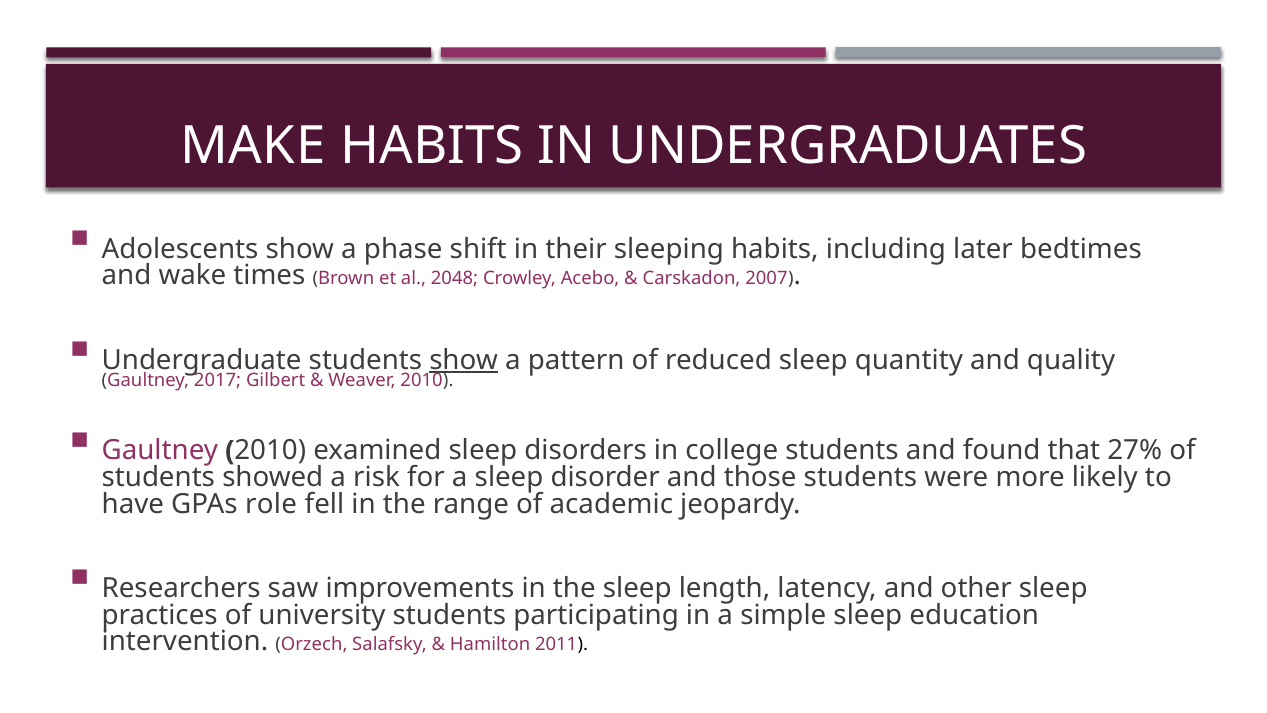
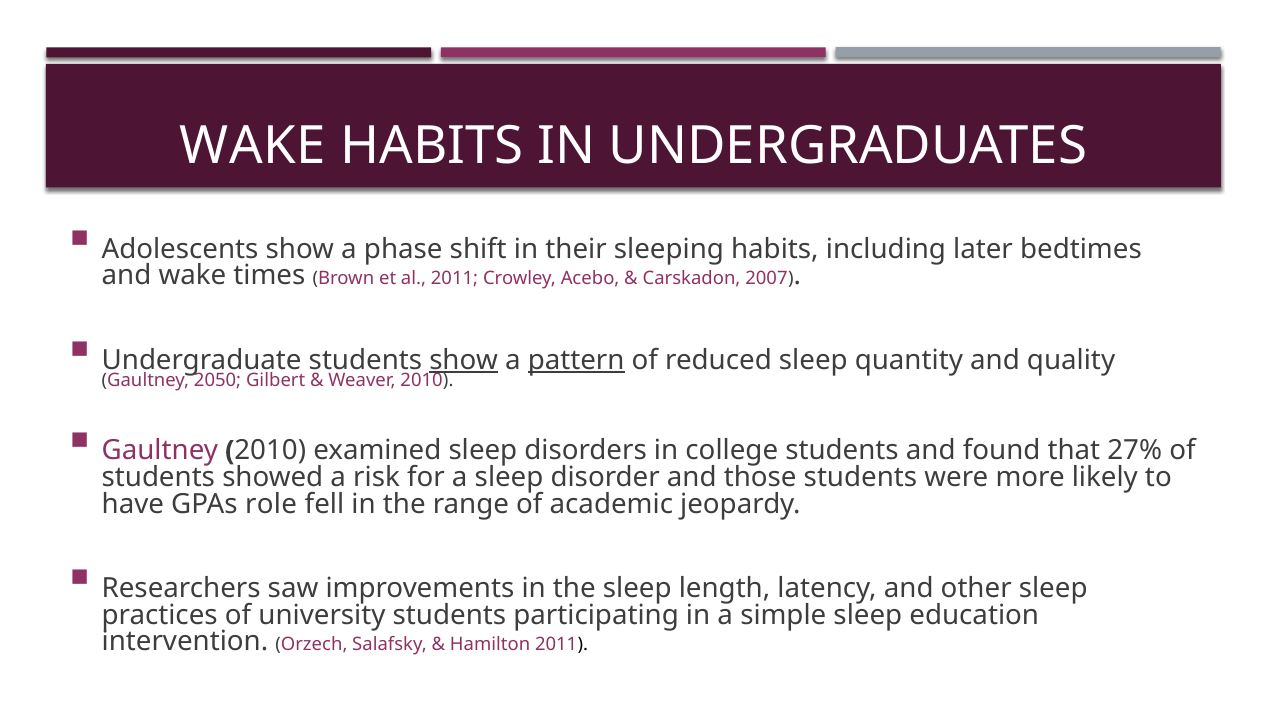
MAKE at (253, 146): MAKE -> WAKE
al 2048: 2048 -> 2011
pattern underline: none -> present
2017: 2017 -> 2050
